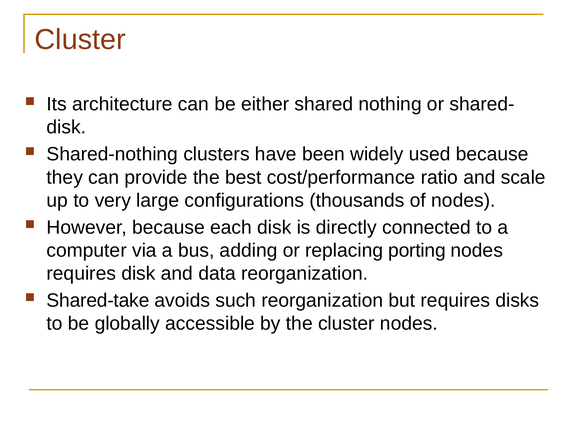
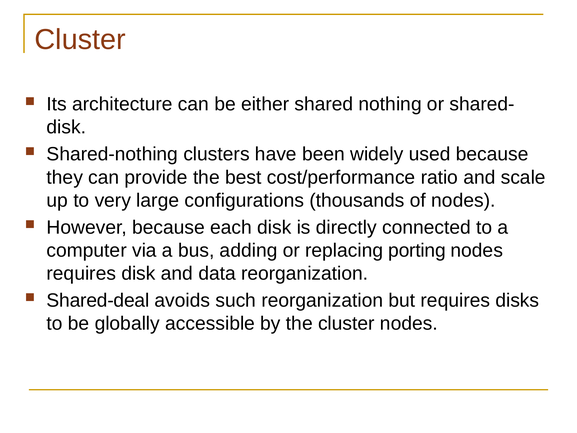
Shared-take: Shared-take -> Shared-deal
